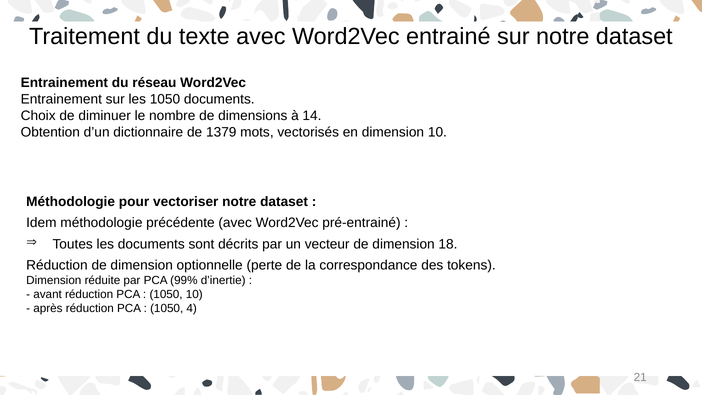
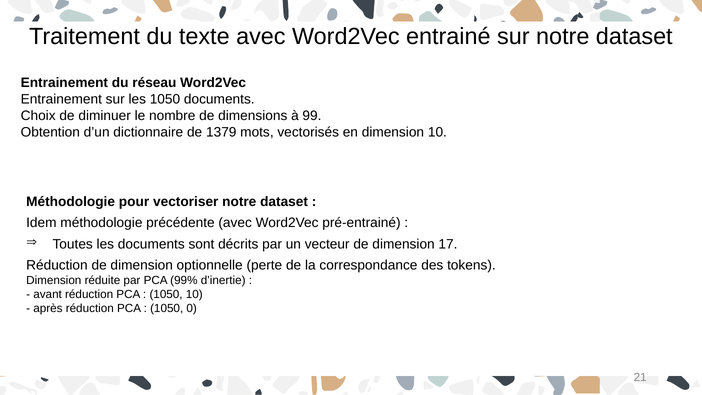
14: 14 -> 99
18: 18 -> 17
4: 4 -> 0
